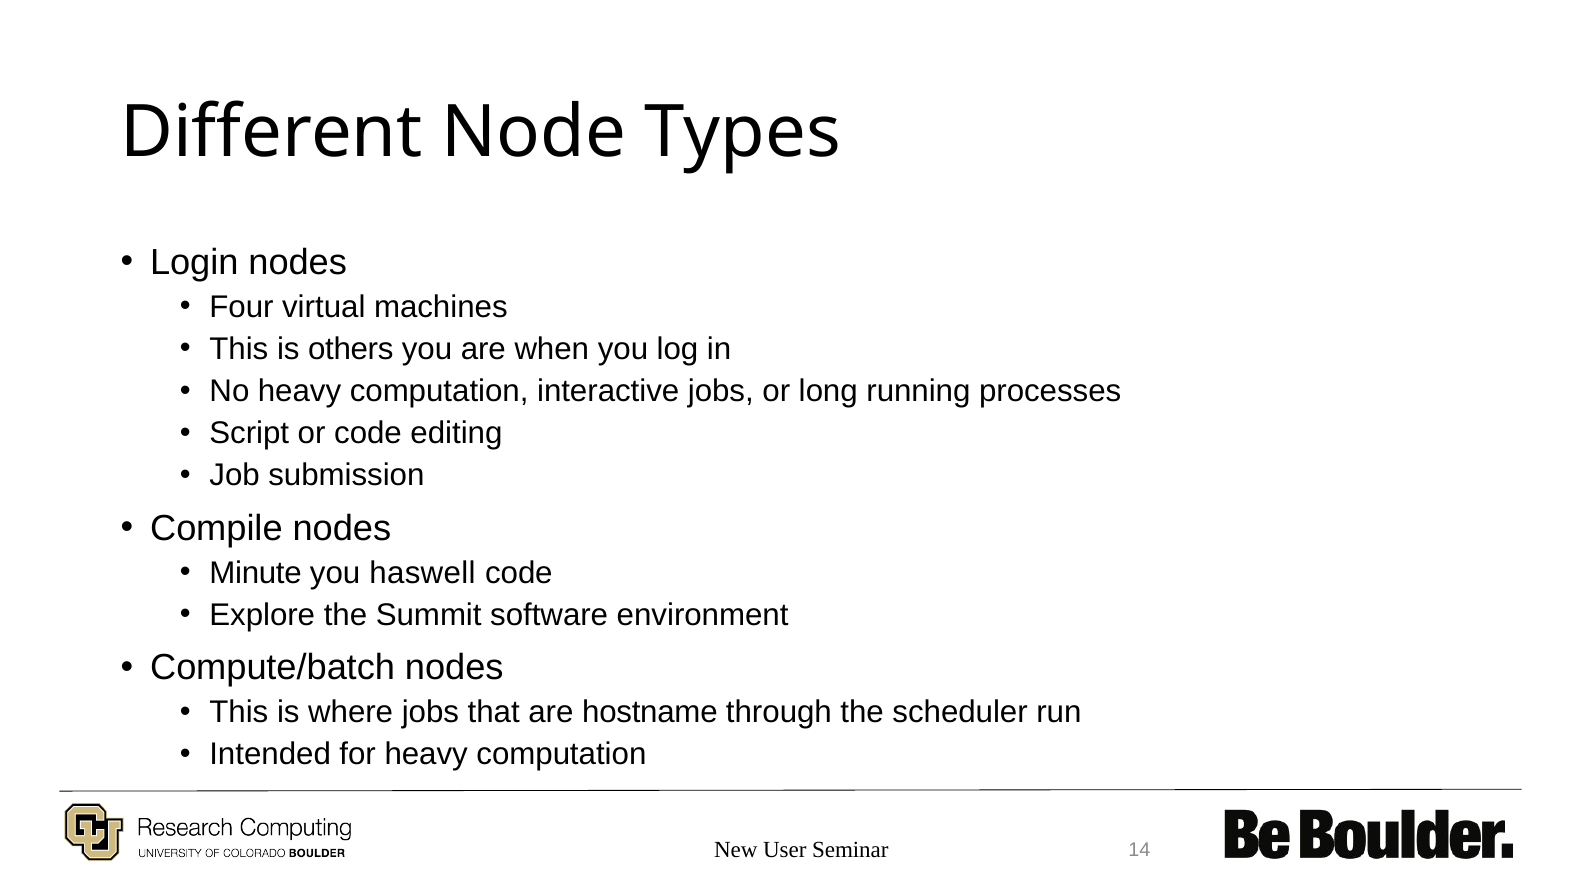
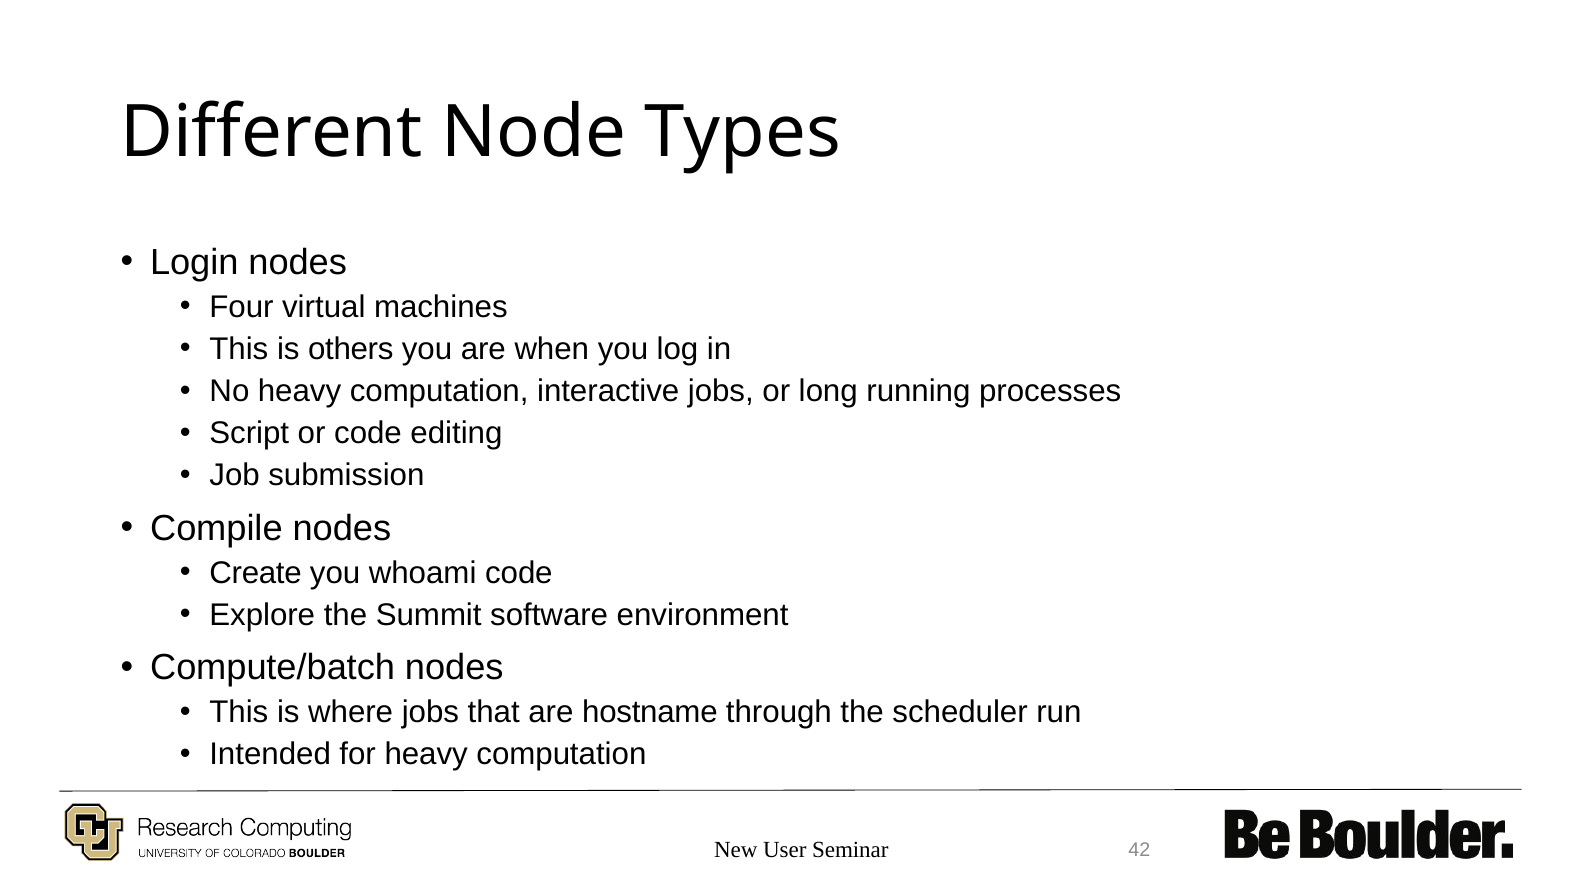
Minute: Minute -> Create
haswell: haswell -> whoami
14: 14 -> 42
